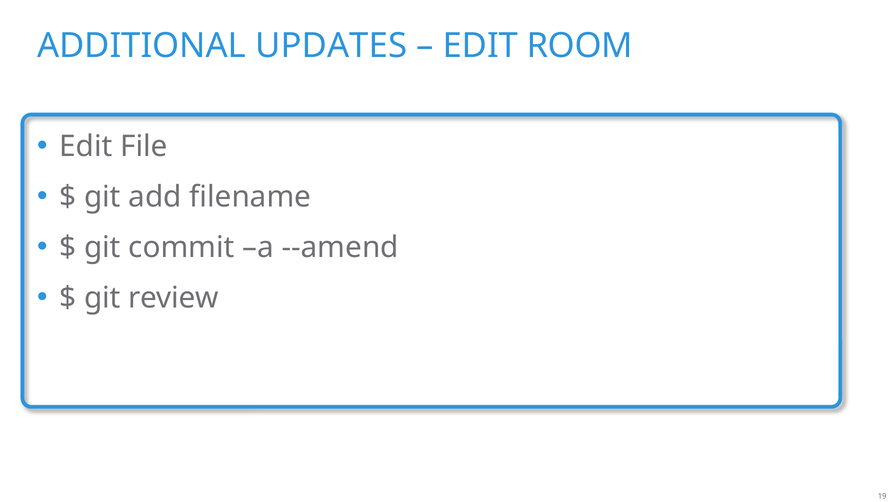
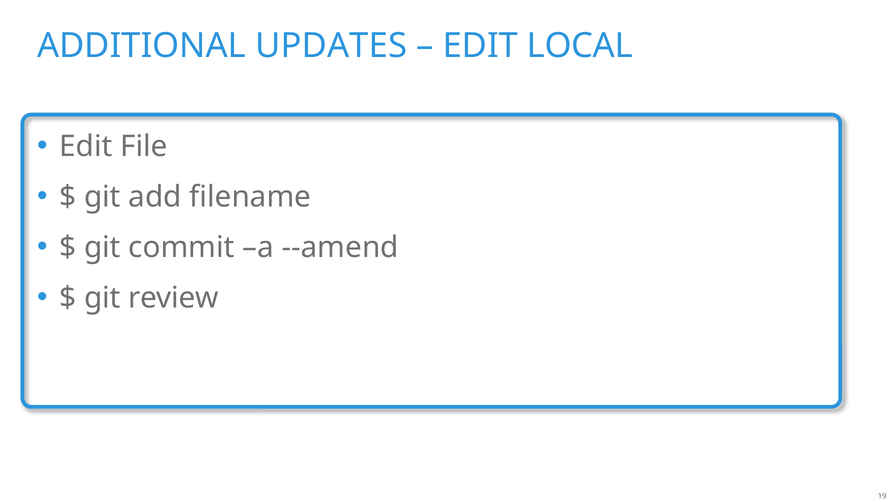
ROOM: ROOM -> LOCAL
